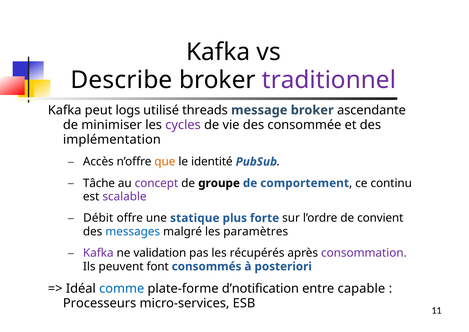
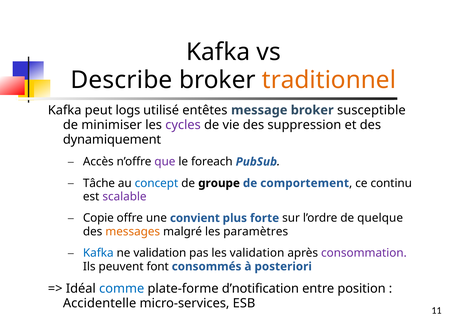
traditionnel colour: purple -> orange
threads: threads -> entêtes
ascendante: ascendante -> susceptible
consommée: consommée -> suppression
implémentation: implémentation -> dynamiquement
que colour: orange -> purple
identité: identité -> foreach
concept colour: purple -> blue
Débit: Débit -> Copie
statique: statique -> convient
convient: convient -> quelque
messages colour: blue -> orange
Kafka at (98, 253) colour: purple -> blue
les récupérés: récupérés -> validation
capable: capable -> position
Processeurs: Processeurs -> Accidentelle
